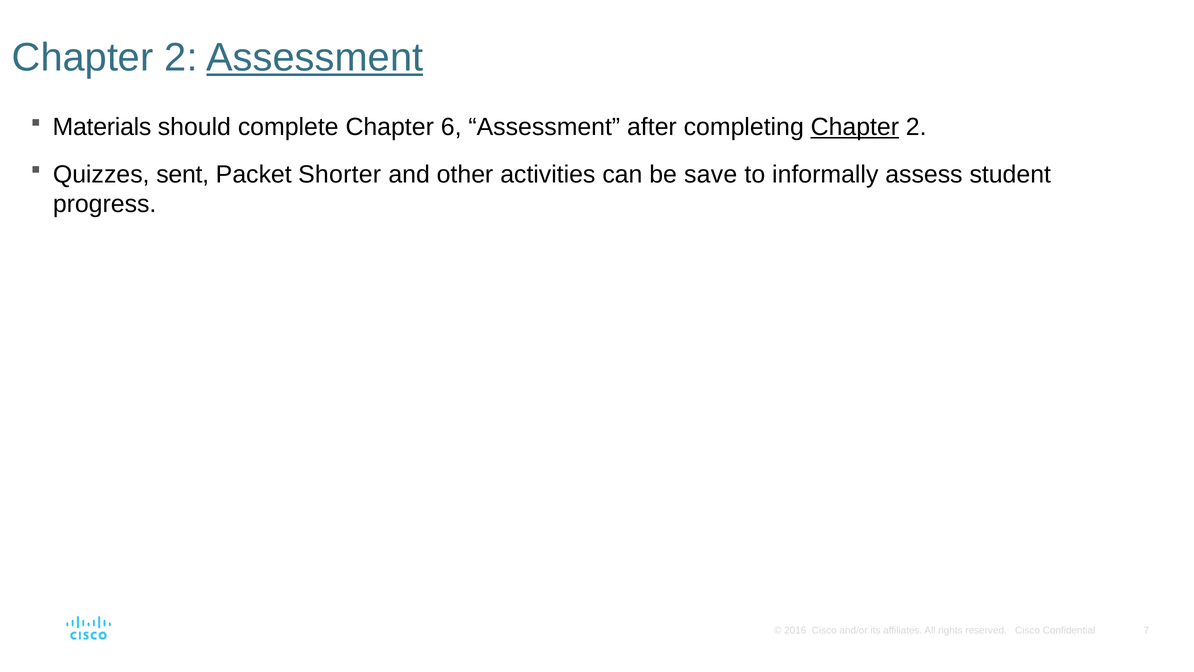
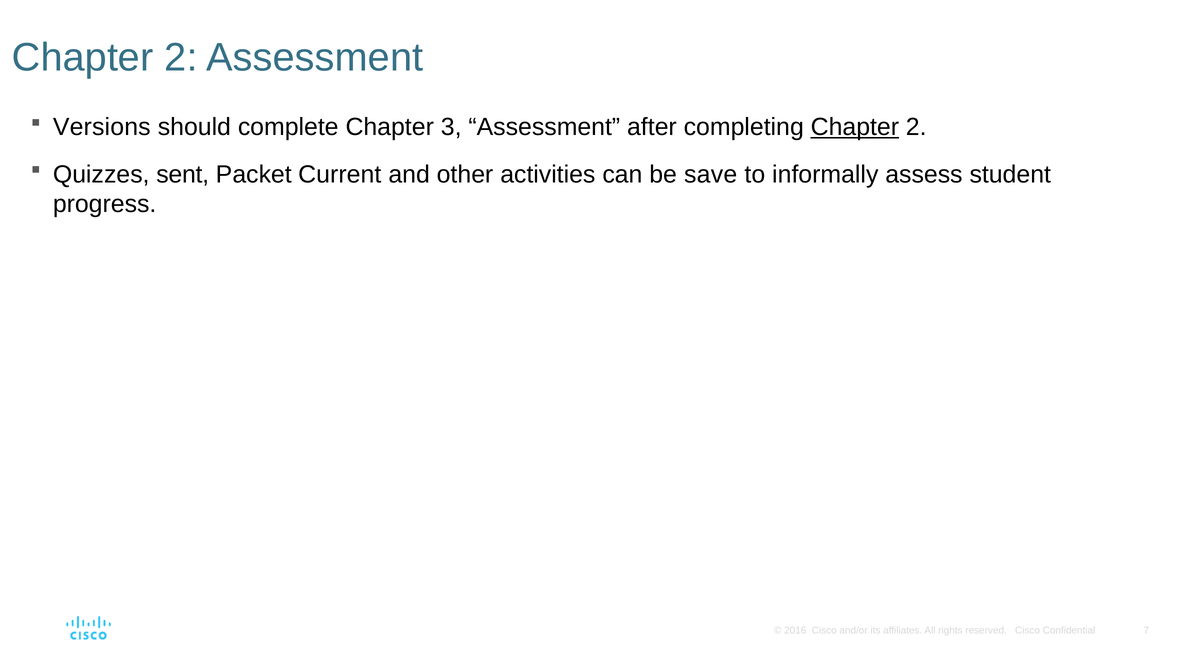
Assessment at (315, 58) underline: present -> none
Materials: Materials -> Versions
6: 6 -> 3
Shorter: Shorter -> Current
